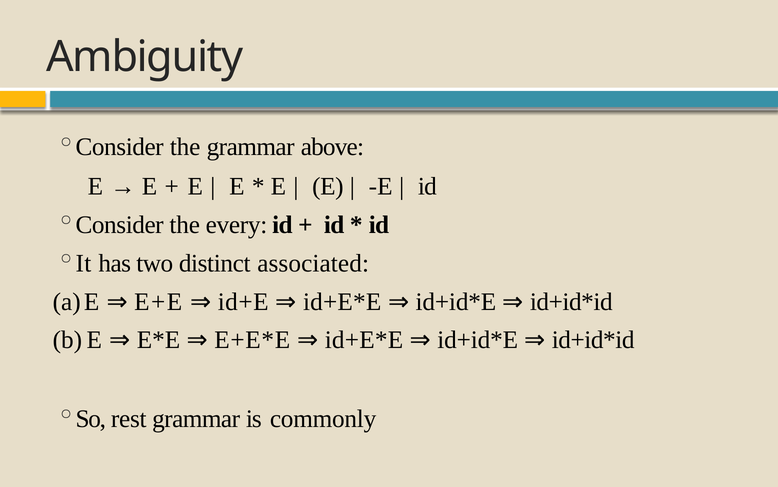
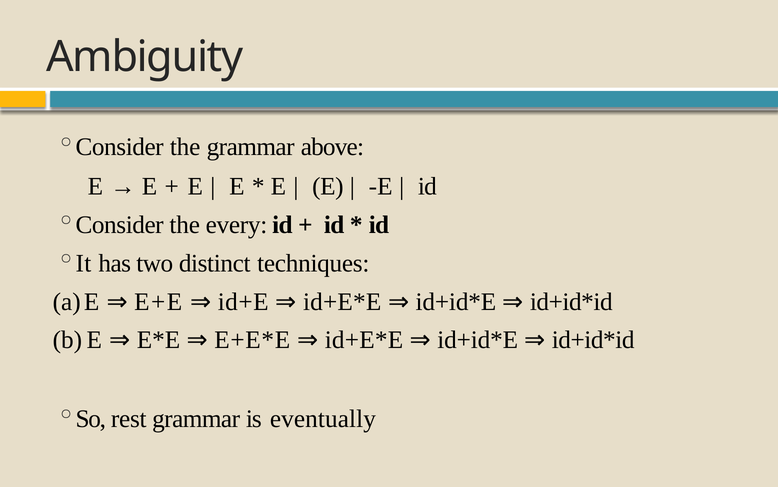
associated: associated -> techniques
commonly: commonly -> eventually
